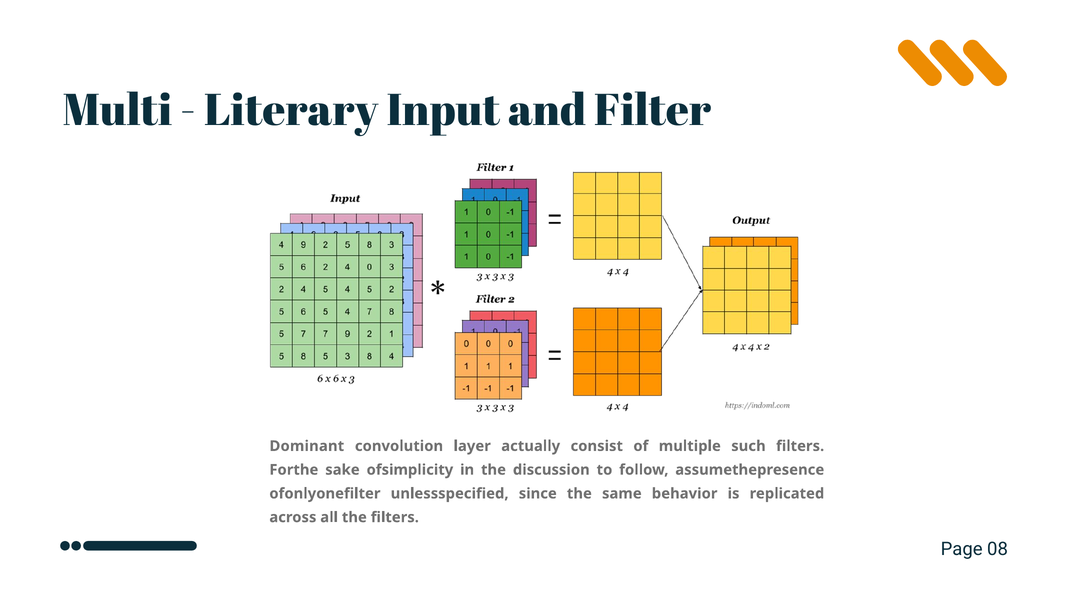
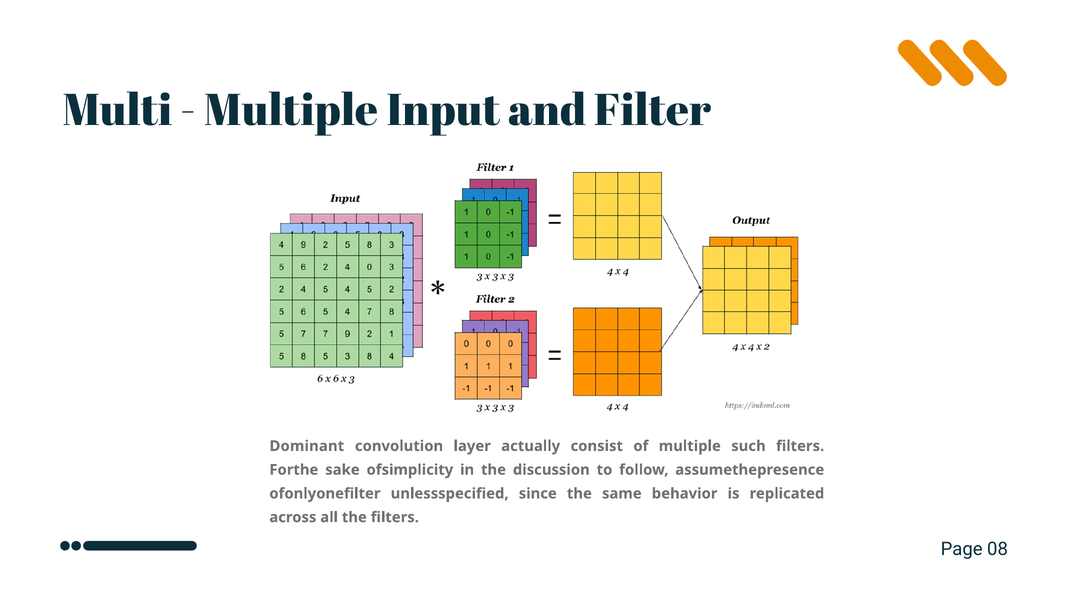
Literary at (291, 110): Literary -> Multiple
